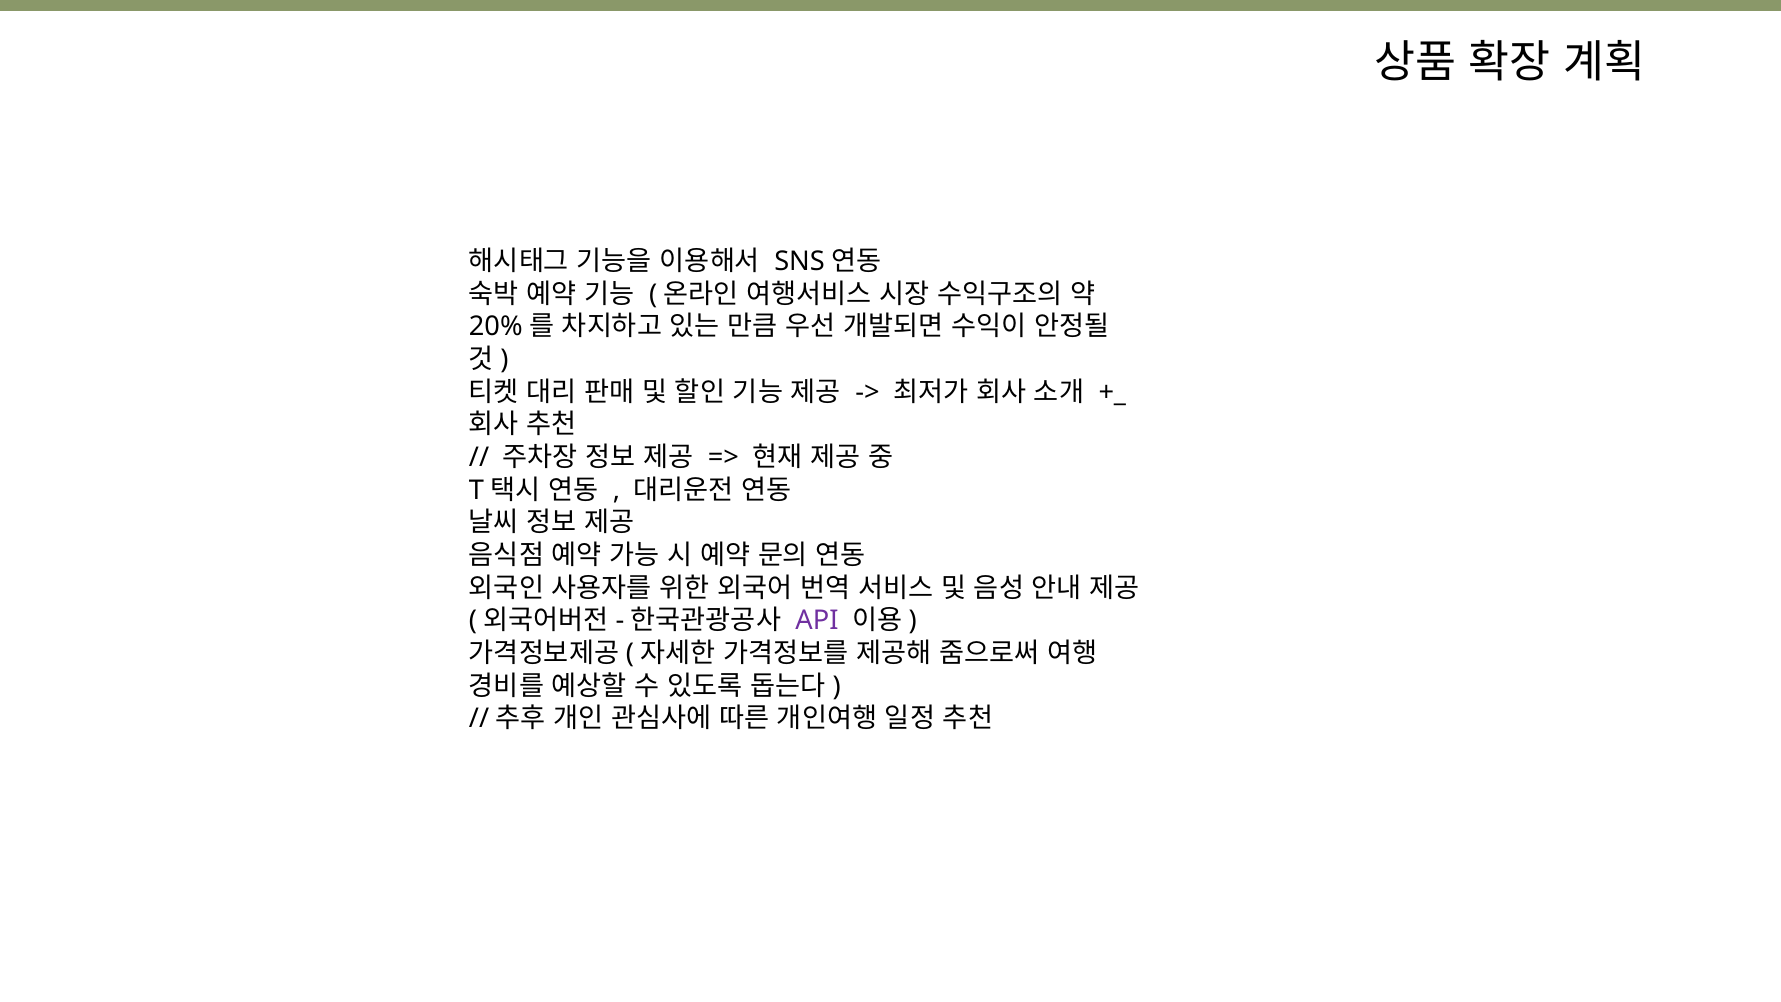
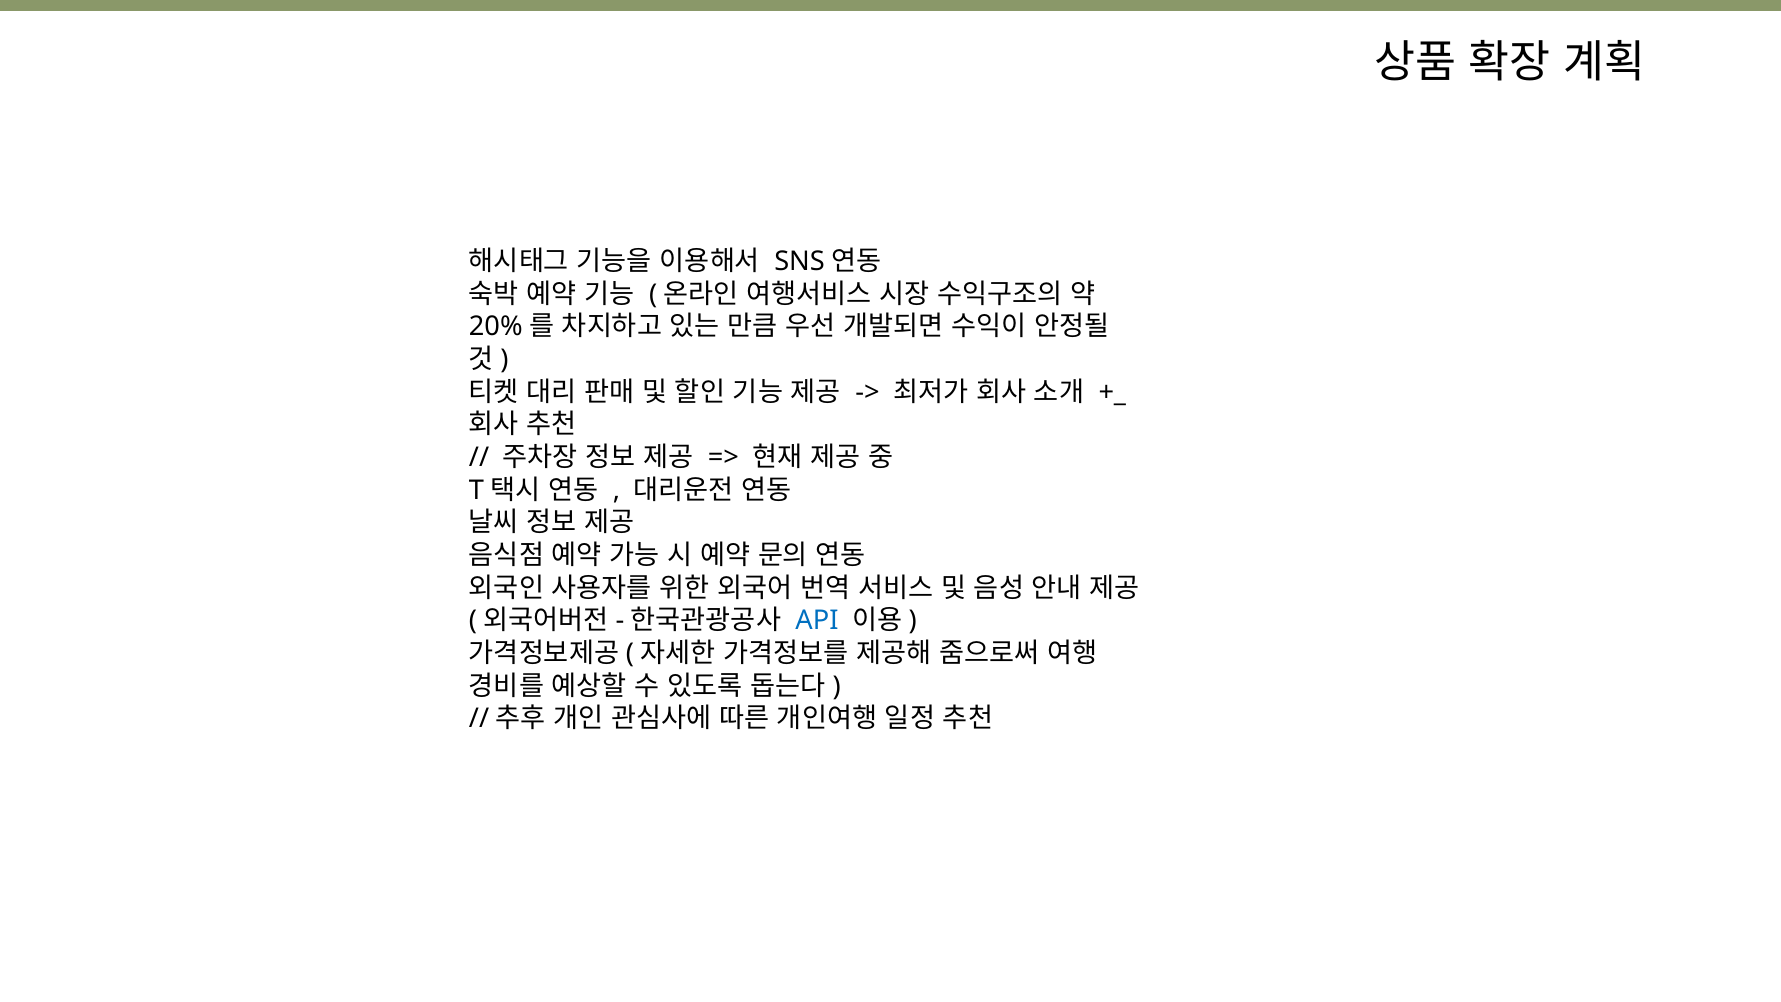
API colour: purple -> blue
